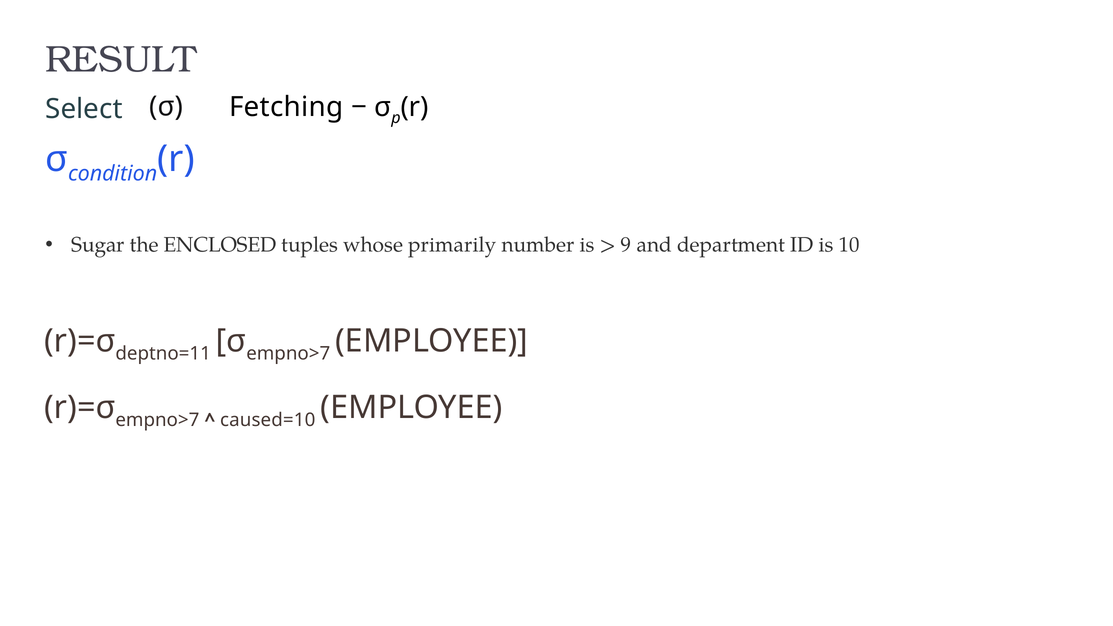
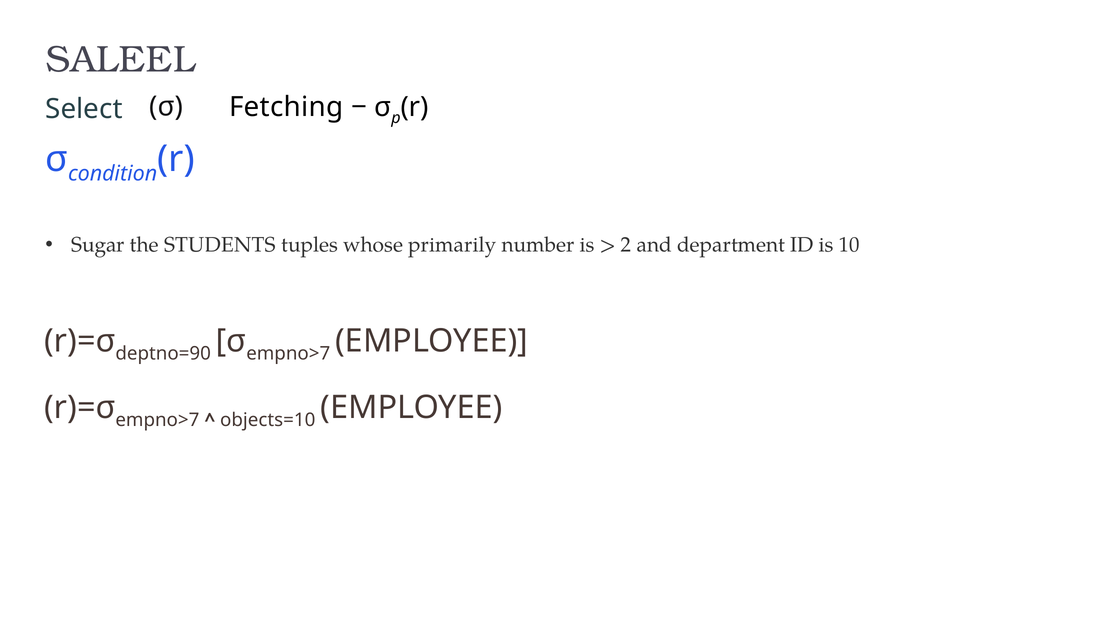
RESULT: RESULT -> SALEEL
ENCLOSED: ENCLOSED -> STUDENTS
9: 9 -> 2
deptno=11: deptno=11 -> deptno=90
caused=10: caused=10 -> objects=10
